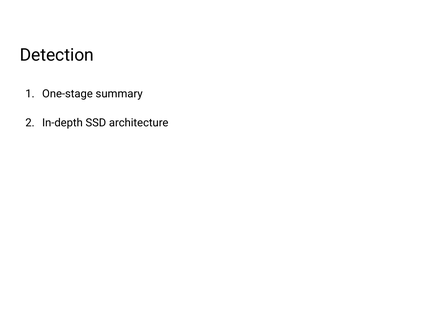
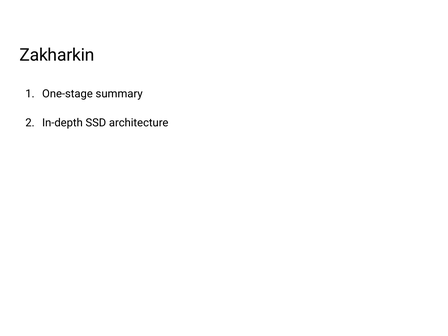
Detection: Detection -> Zakharkin
